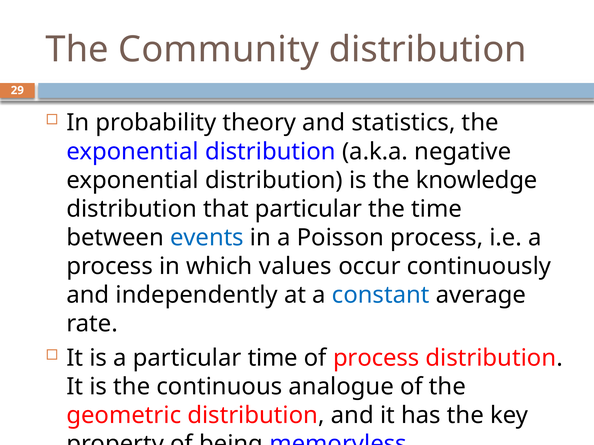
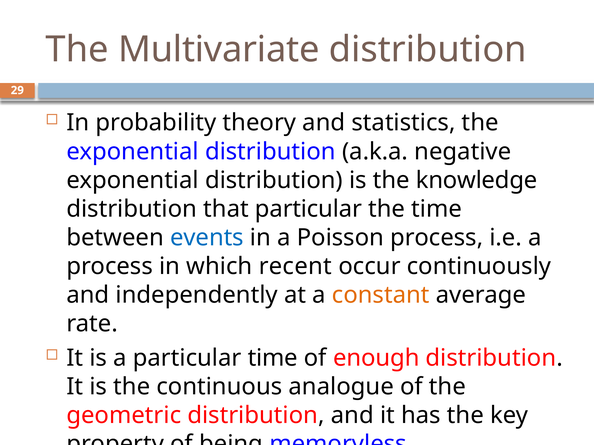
Community: Community -> Multivariate
values: values -> recent
constant colour: blue -> orange
of process: process -> enough
